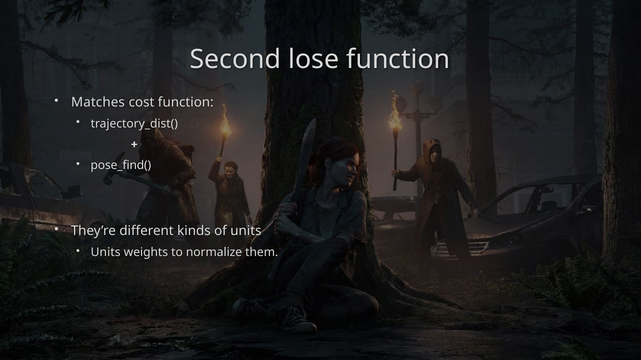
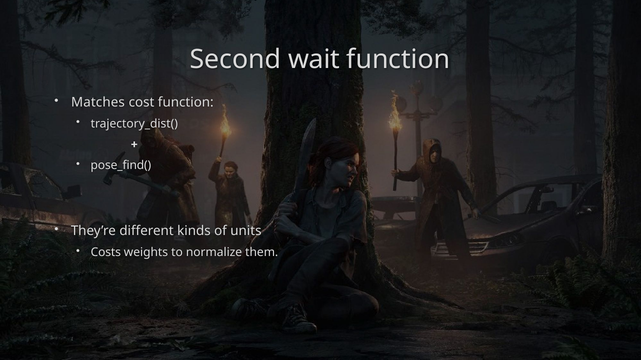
lose: lose -> wait
Units at (106, 253): Units -> Costs
